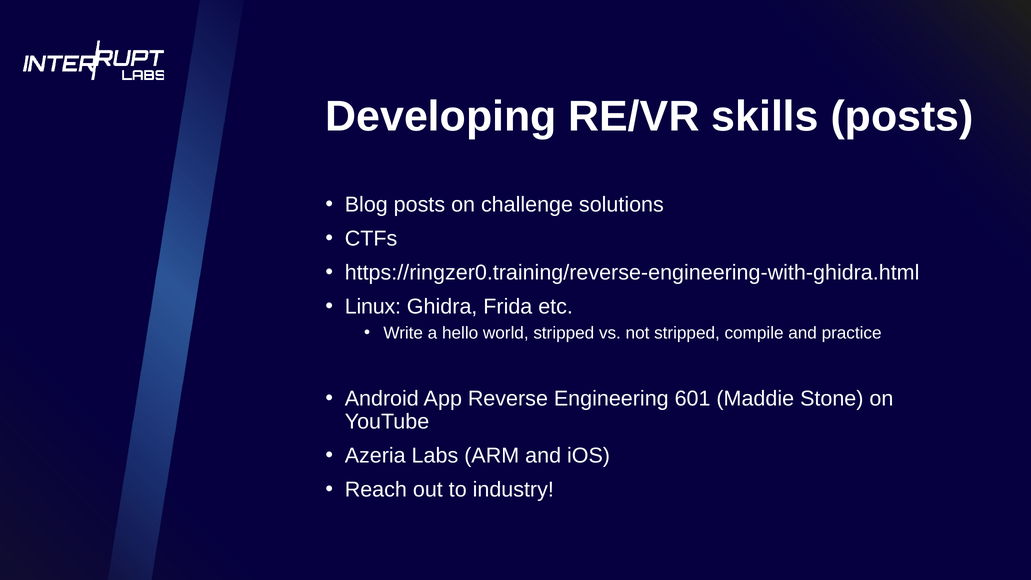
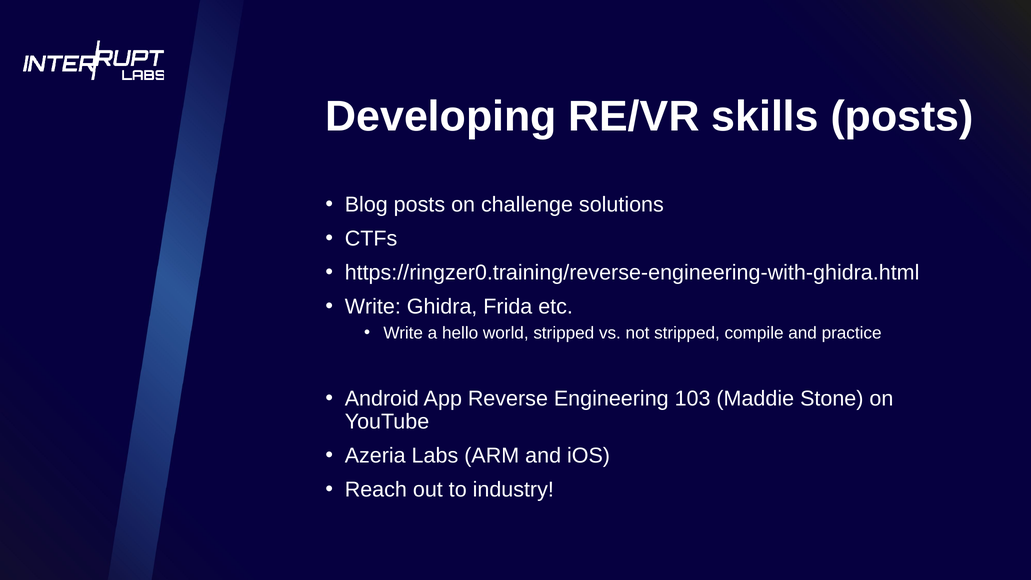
Linux at (373, 307): Linux -> Write
601: 601 -> 103
